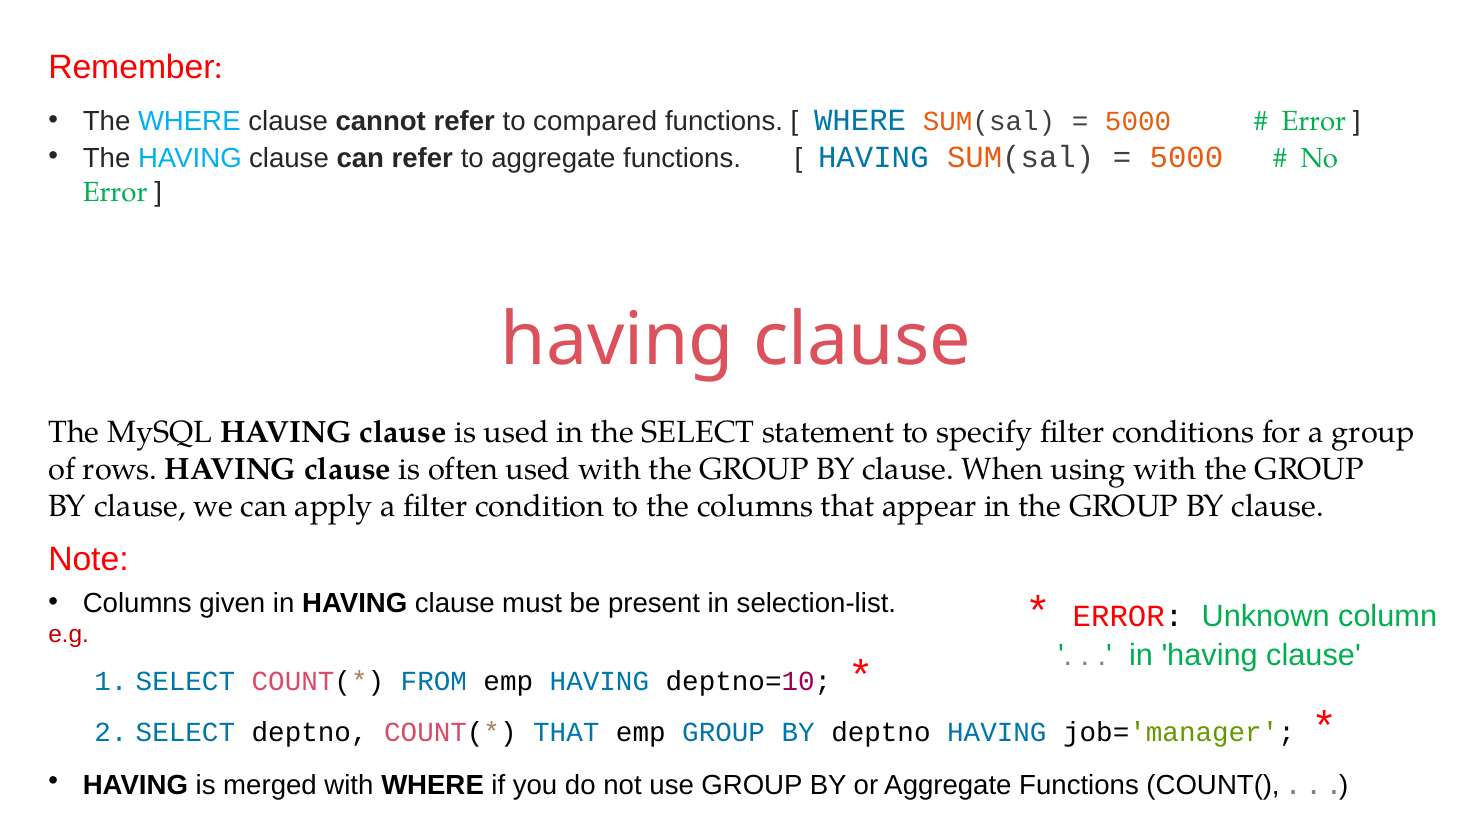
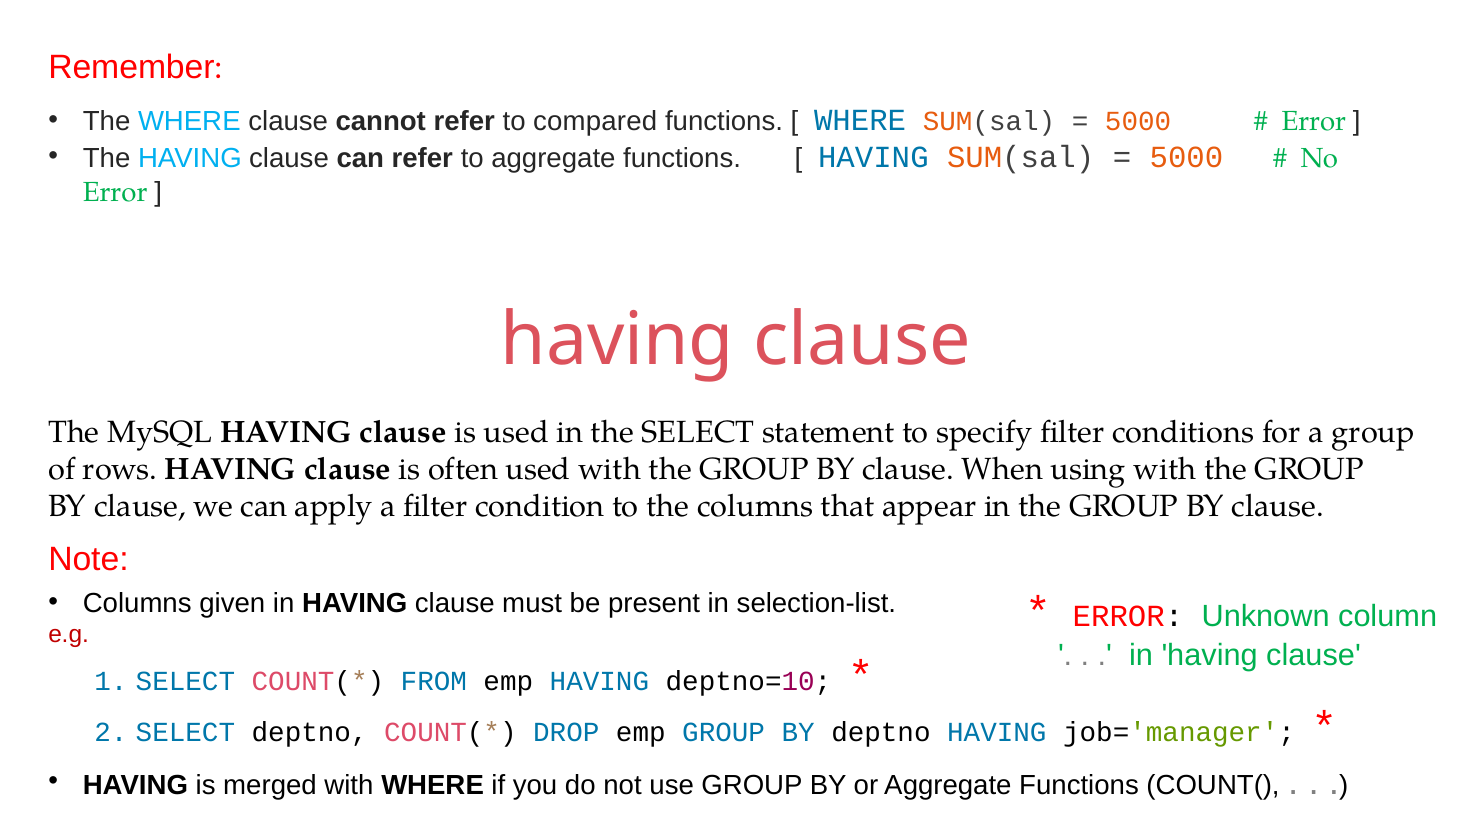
THAT at (566, 733): THAT -> DROP
